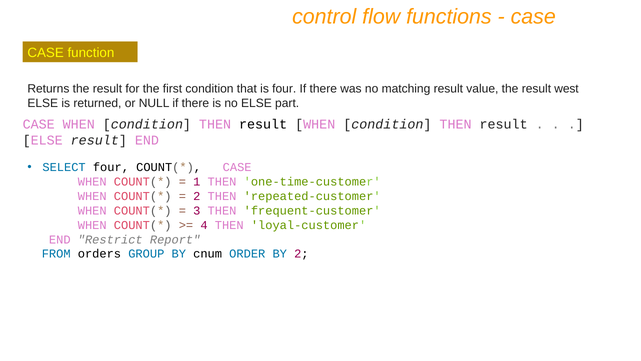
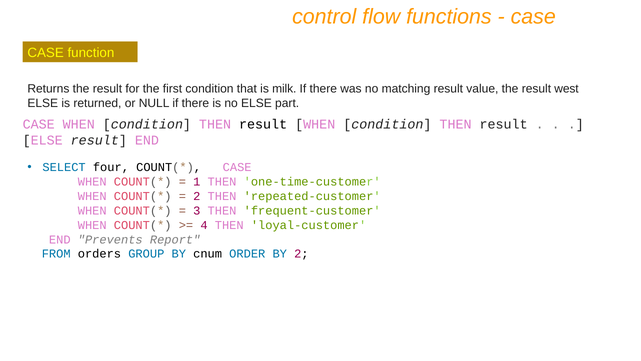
is four: four -> milk
Restrict: Restrict -> Prevents
